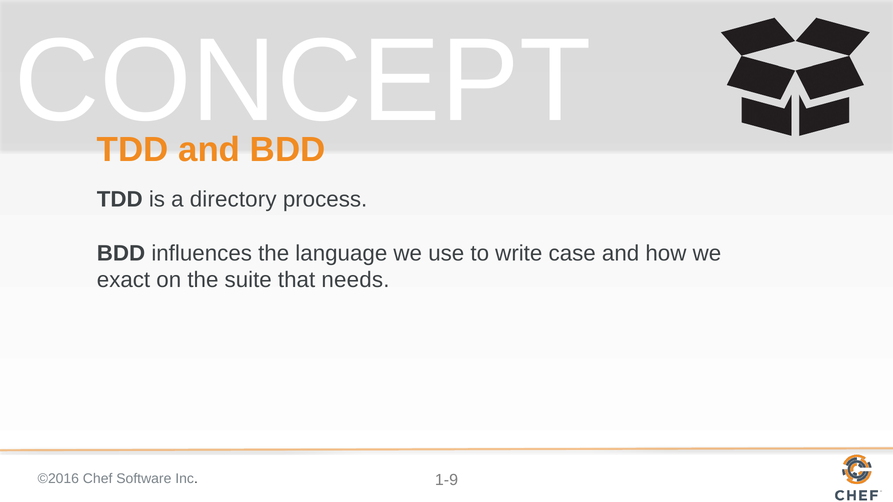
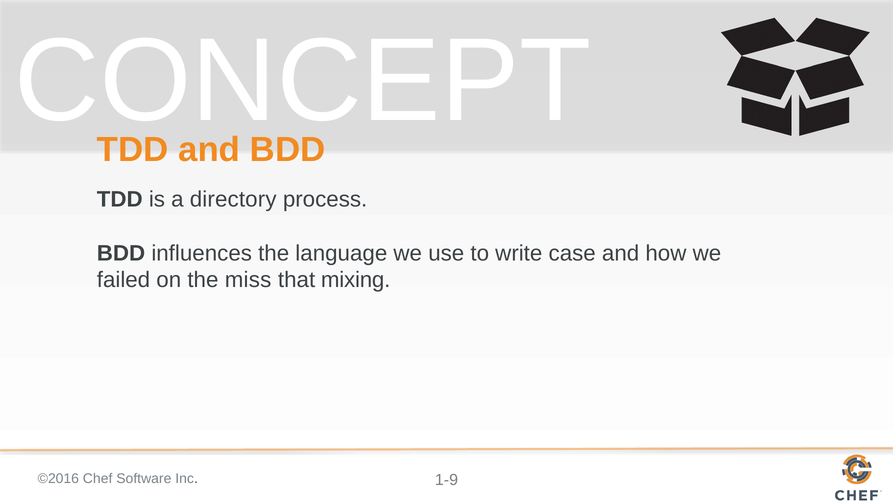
exact: exact -> failed
suite: suite -> miss
needs: needs -> mixing
